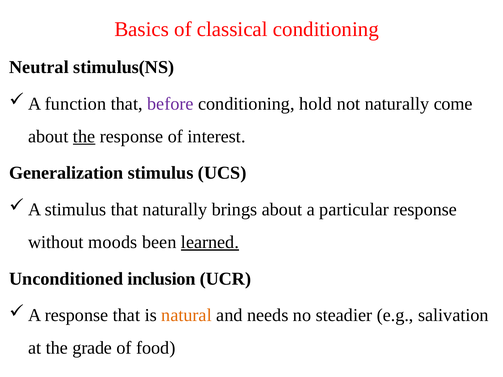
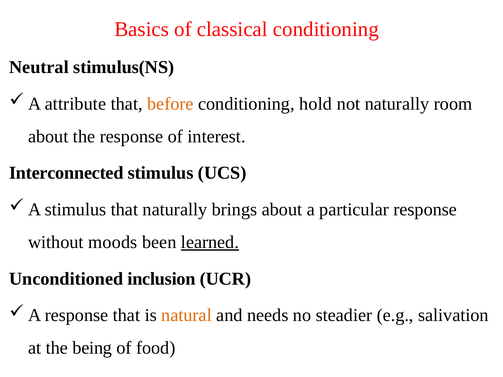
function: function -> attribute
before colour: purple -> orange
come: come -> room
the at (84, 136) underline: present -> none
Generalization: Generalization -> Interconnected
grade: grade -> being
